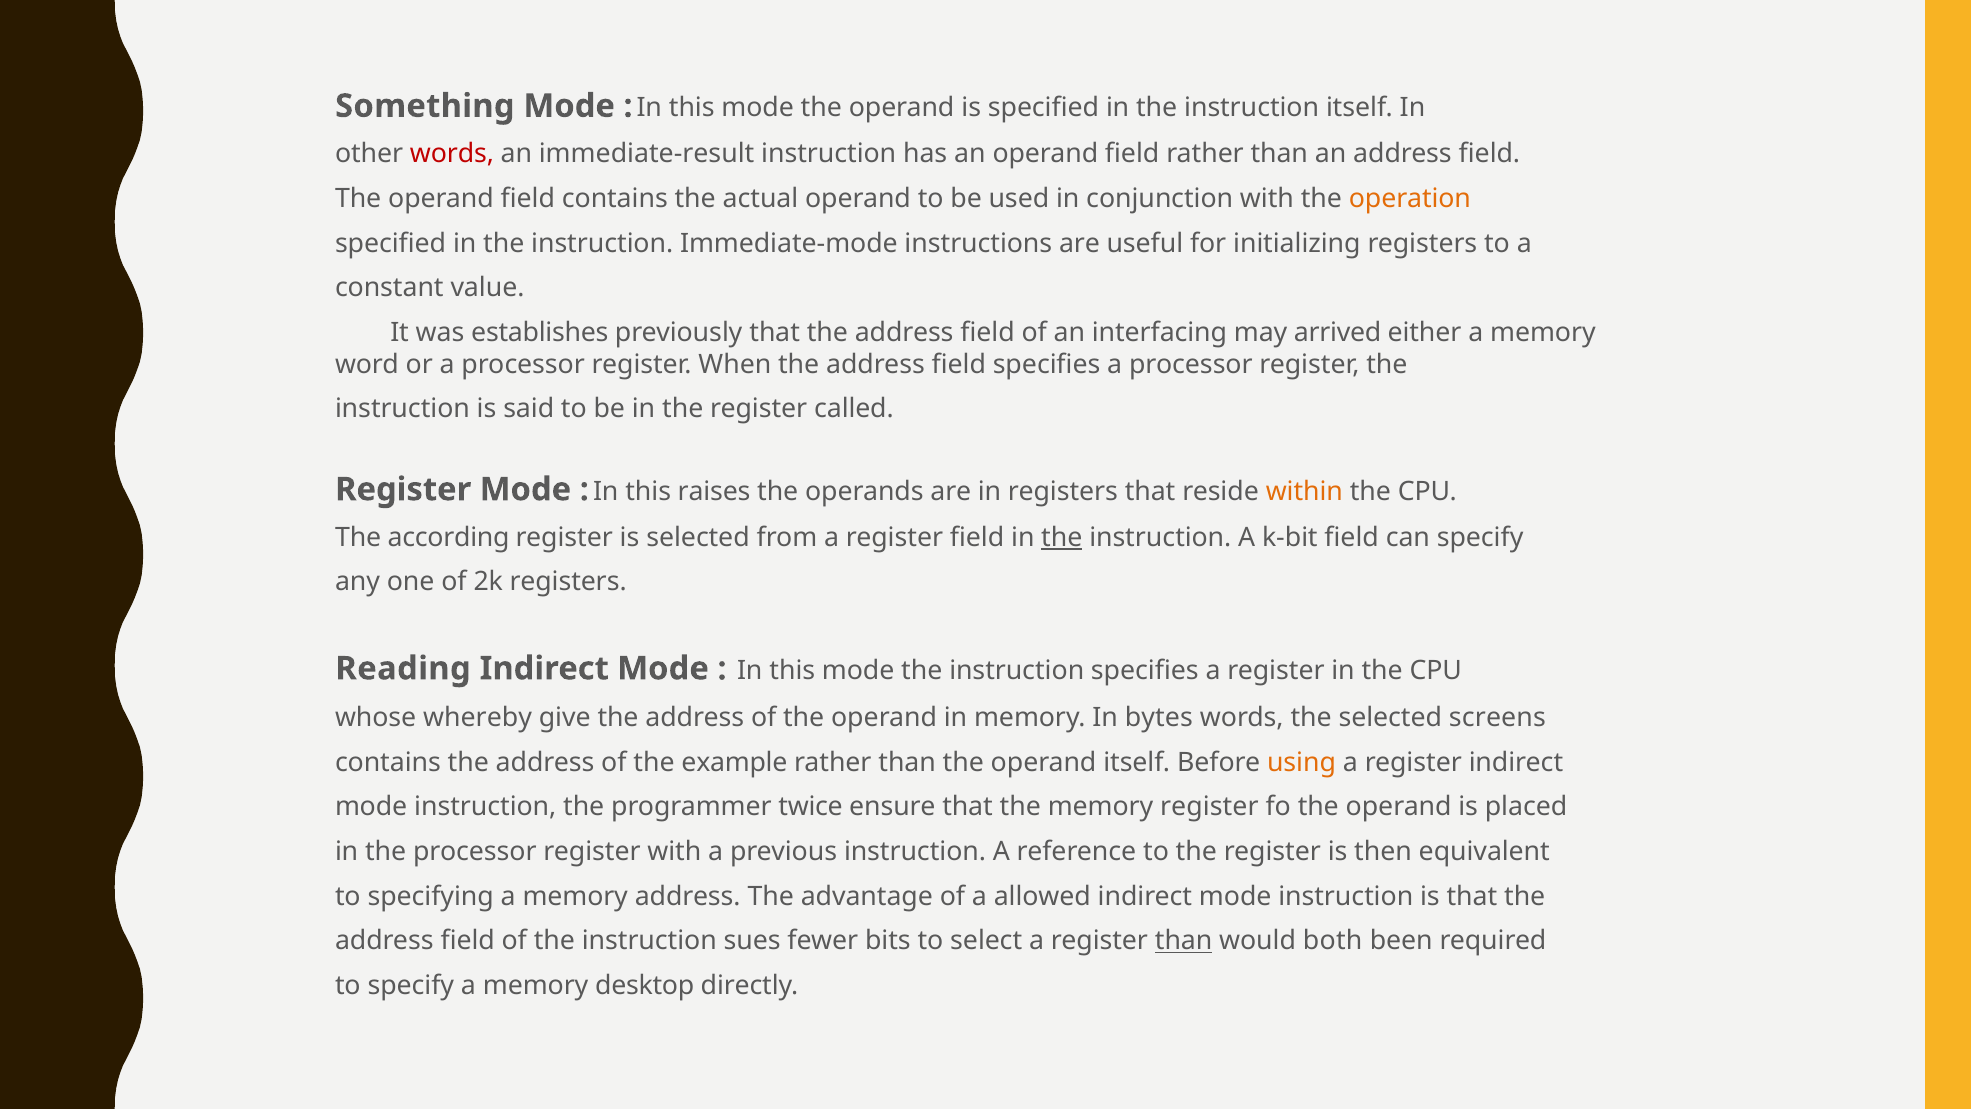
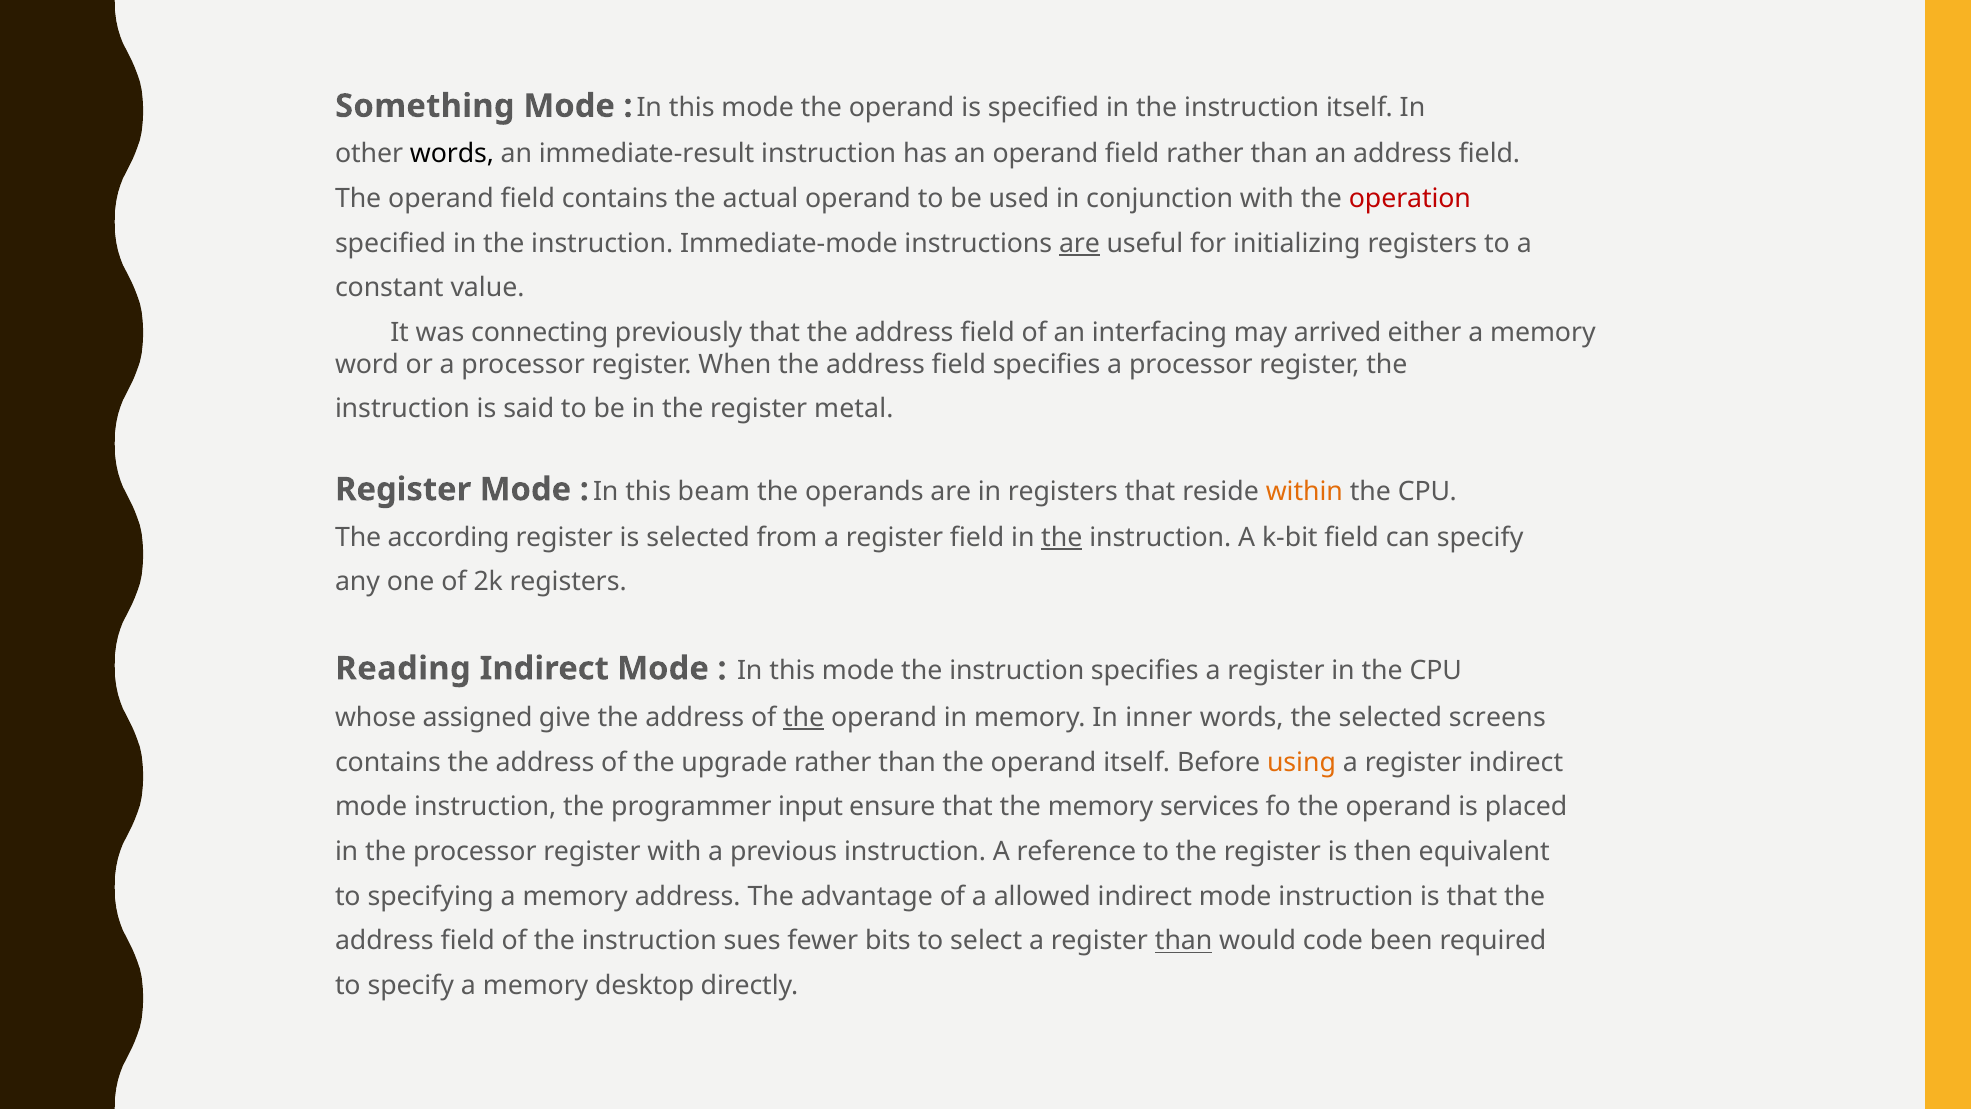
words at (452, 154) colour: red -> black
operation colour: orange -> red
are at (1080, 243) underline: none -> present
establishes: establishes -> connecting
called: called -> metal
raises: raises -> beam
whereby: whereby -> assigned
the at (804, 717) underline: none -> present
bytes: bytes -> inner
example: example -> upgrade
twice: twice -> input
memory register: register -> services
both: both -> code
